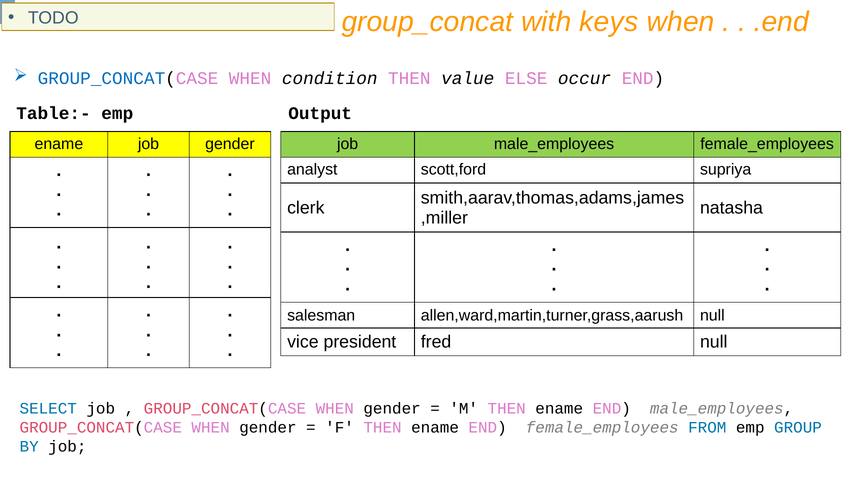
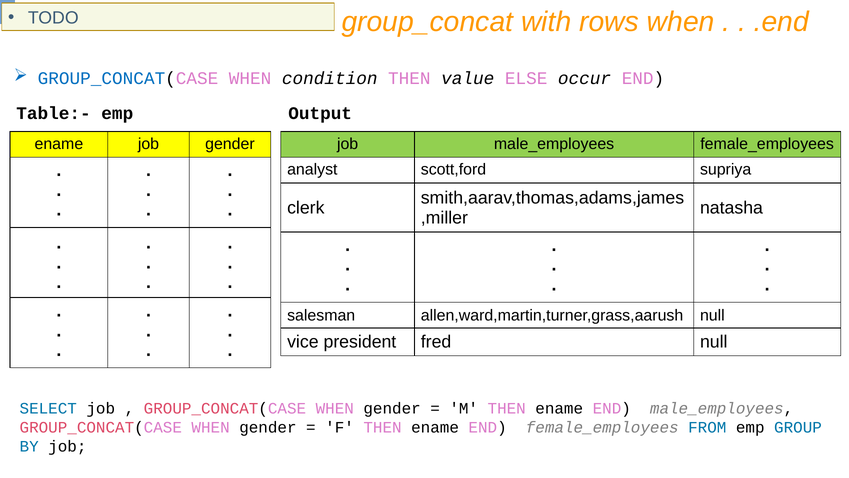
keys: keys -> rows
